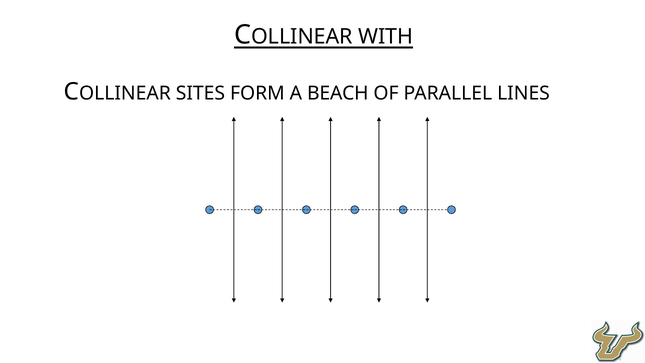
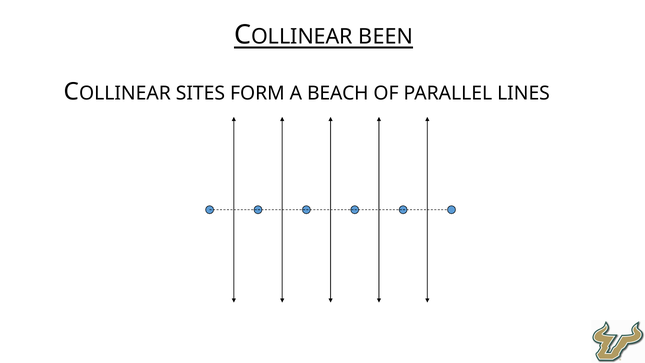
WITH: WITH -> BEEN
